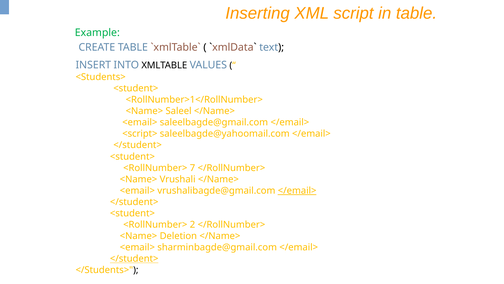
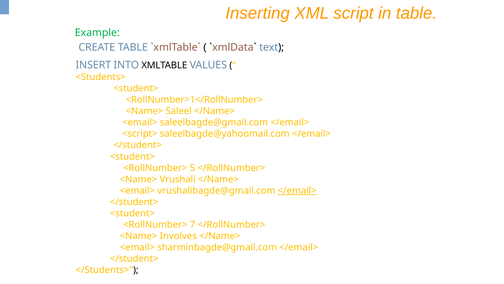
7: 7 -> 5
2: 2 -> 7
Deletion: Deletion -> Involves
</student> at (134, 258) underline: present -> none
